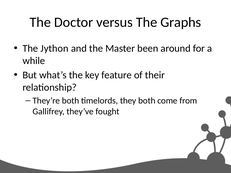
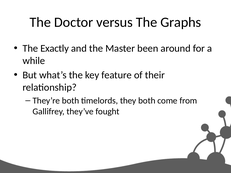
Jython: Jython -> Exactly
